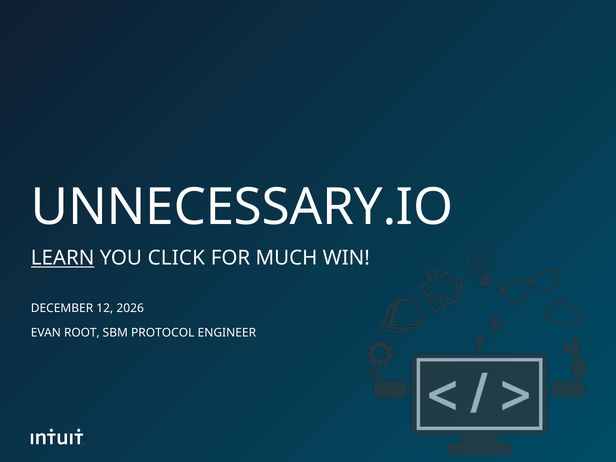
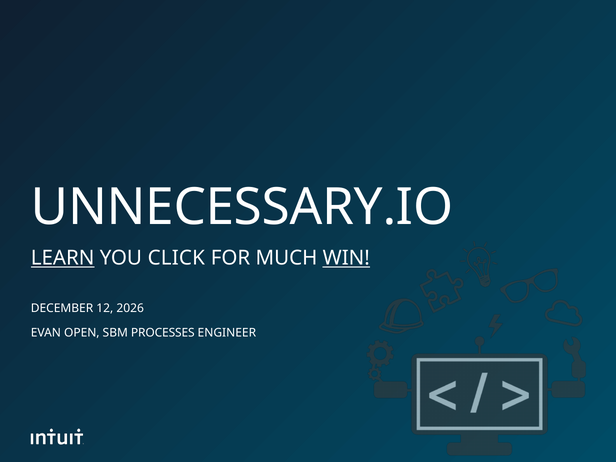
WIN underline: none -> present
ROOT: ROOT -> OPEN
PROTOCOL: PROTOCOL -> PROCESSES
